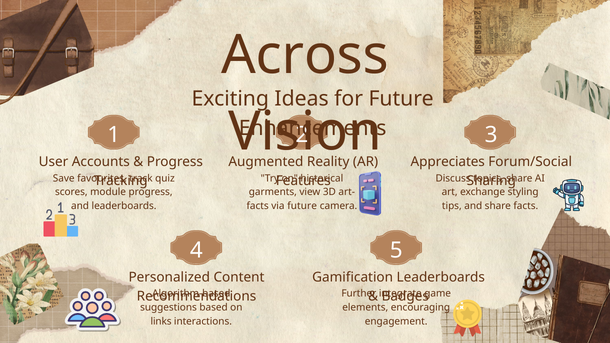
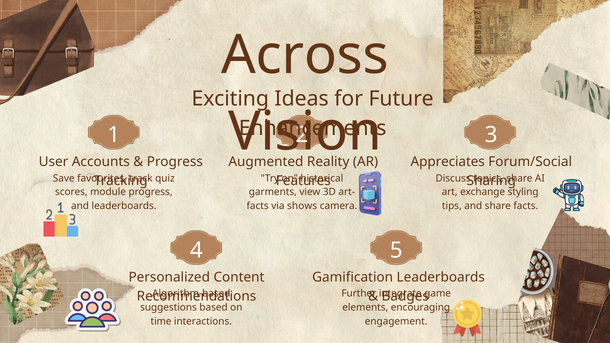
via future: future -> shows
links: links -> time
